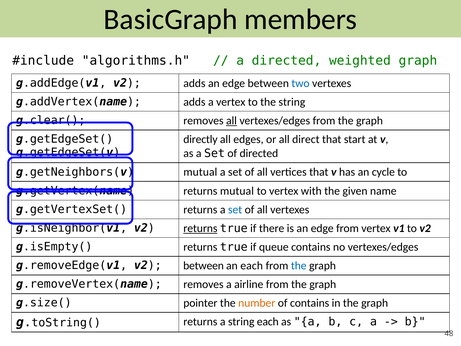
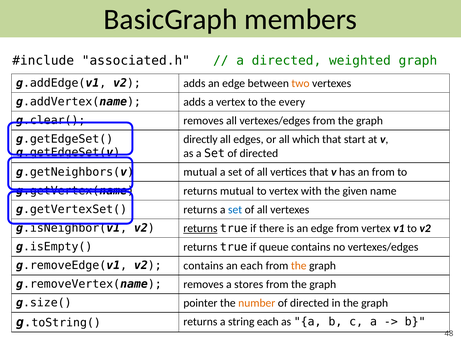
algorithms.h: algorithms.h -> associated.h
two colour: blue -> orange
the string: string -> every
all at (231, 121) underline: present -> none
direct: direct -> which
an cycle: cycle -> from
v2 between: between -> contains
the at (299, 266) colour: blue -> orange
airline: airline -> stores
contains at (310, 303): contains -> directed
